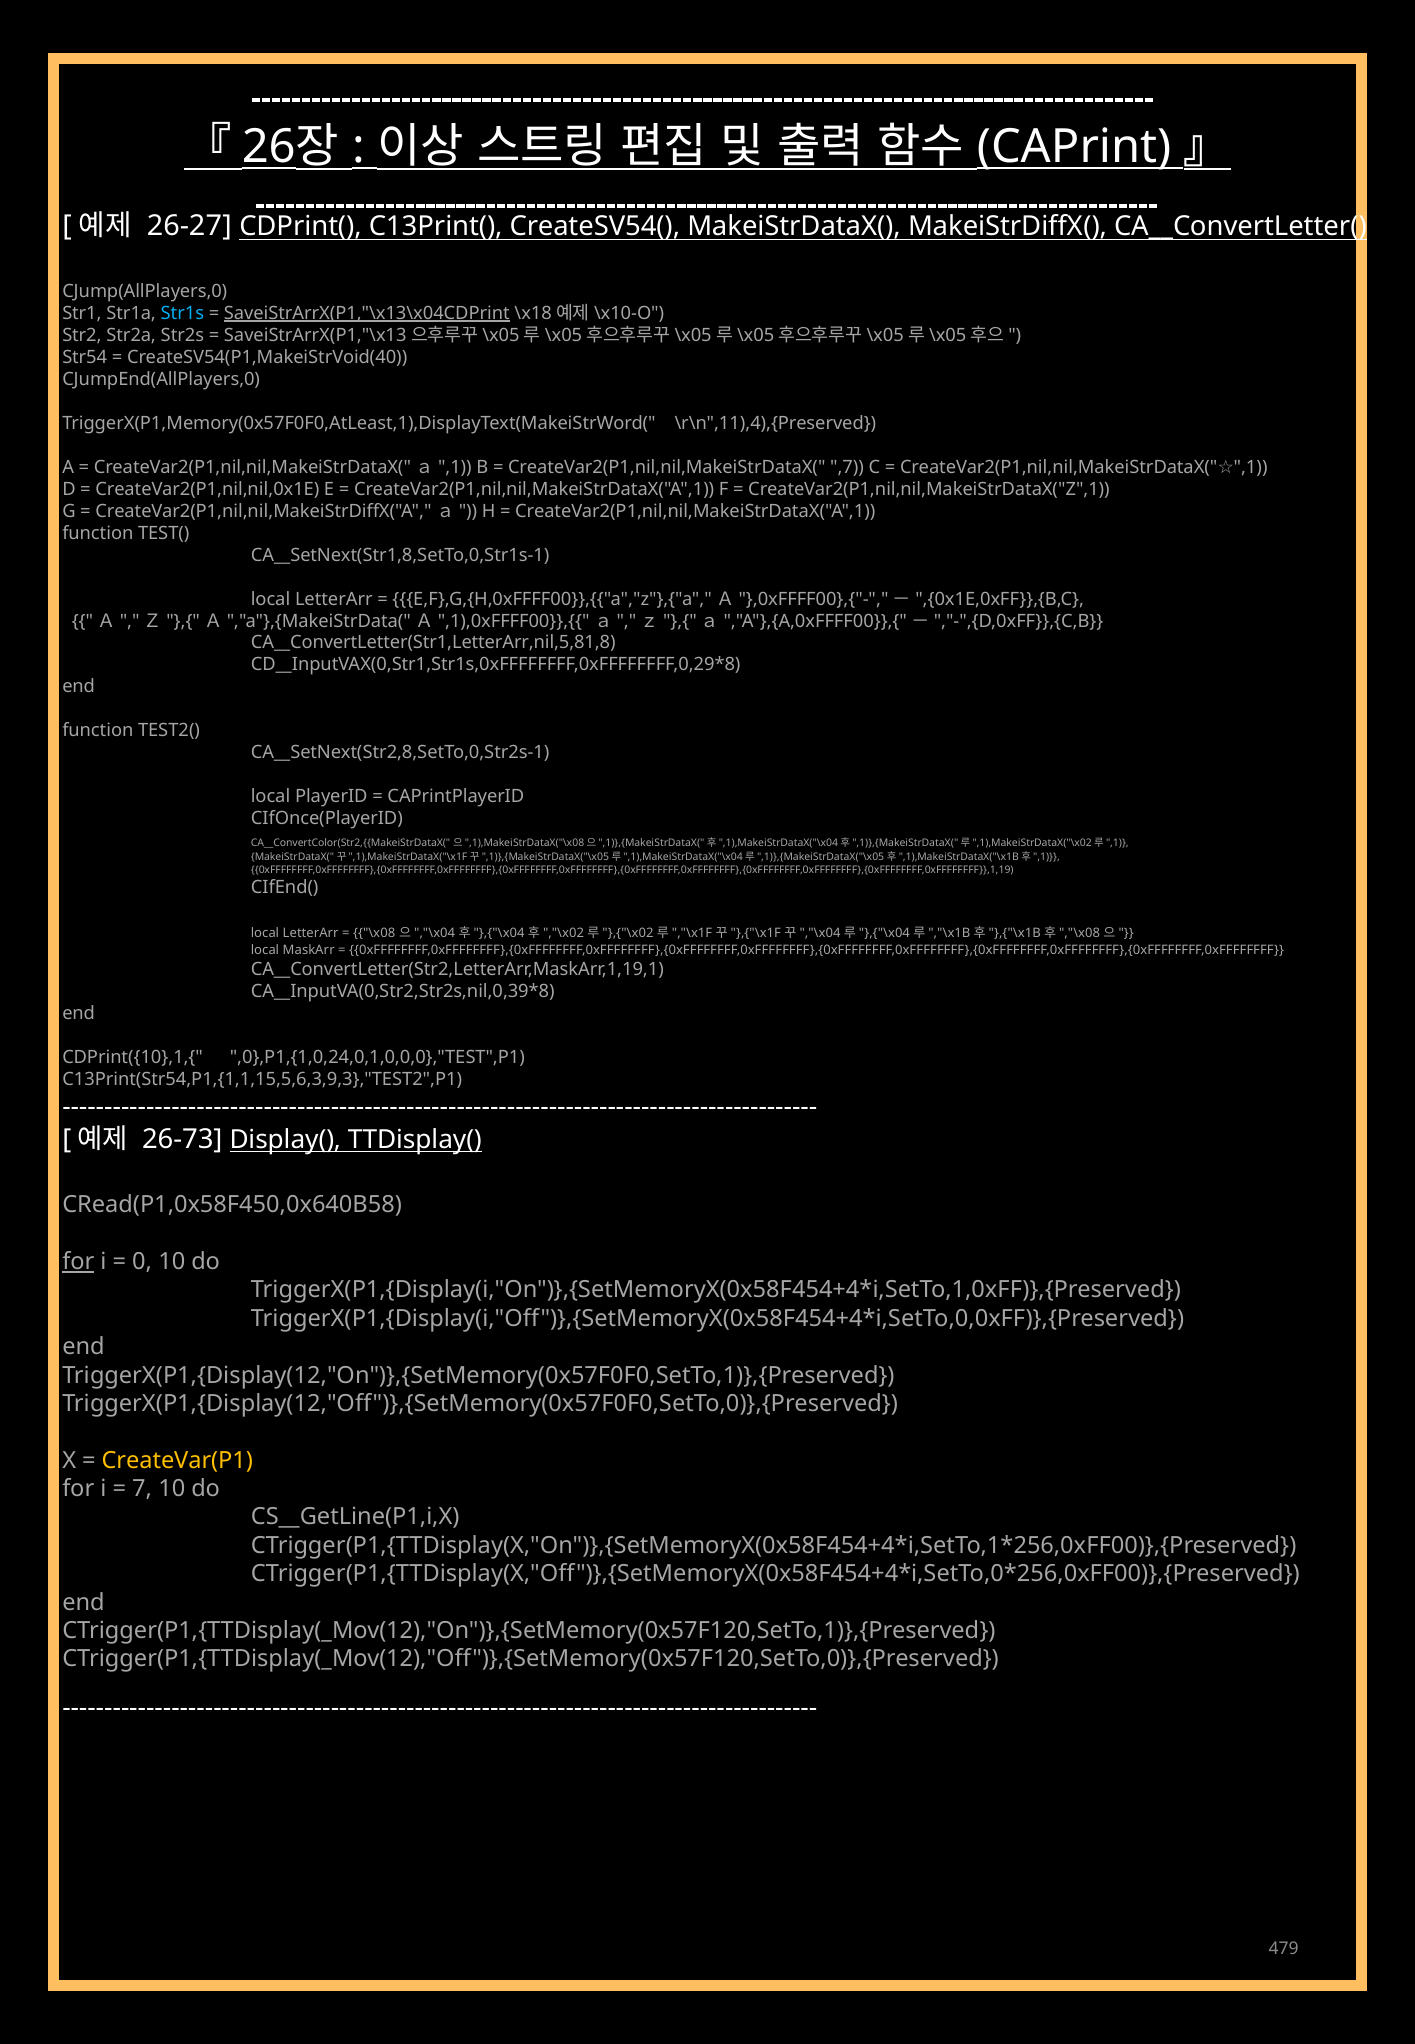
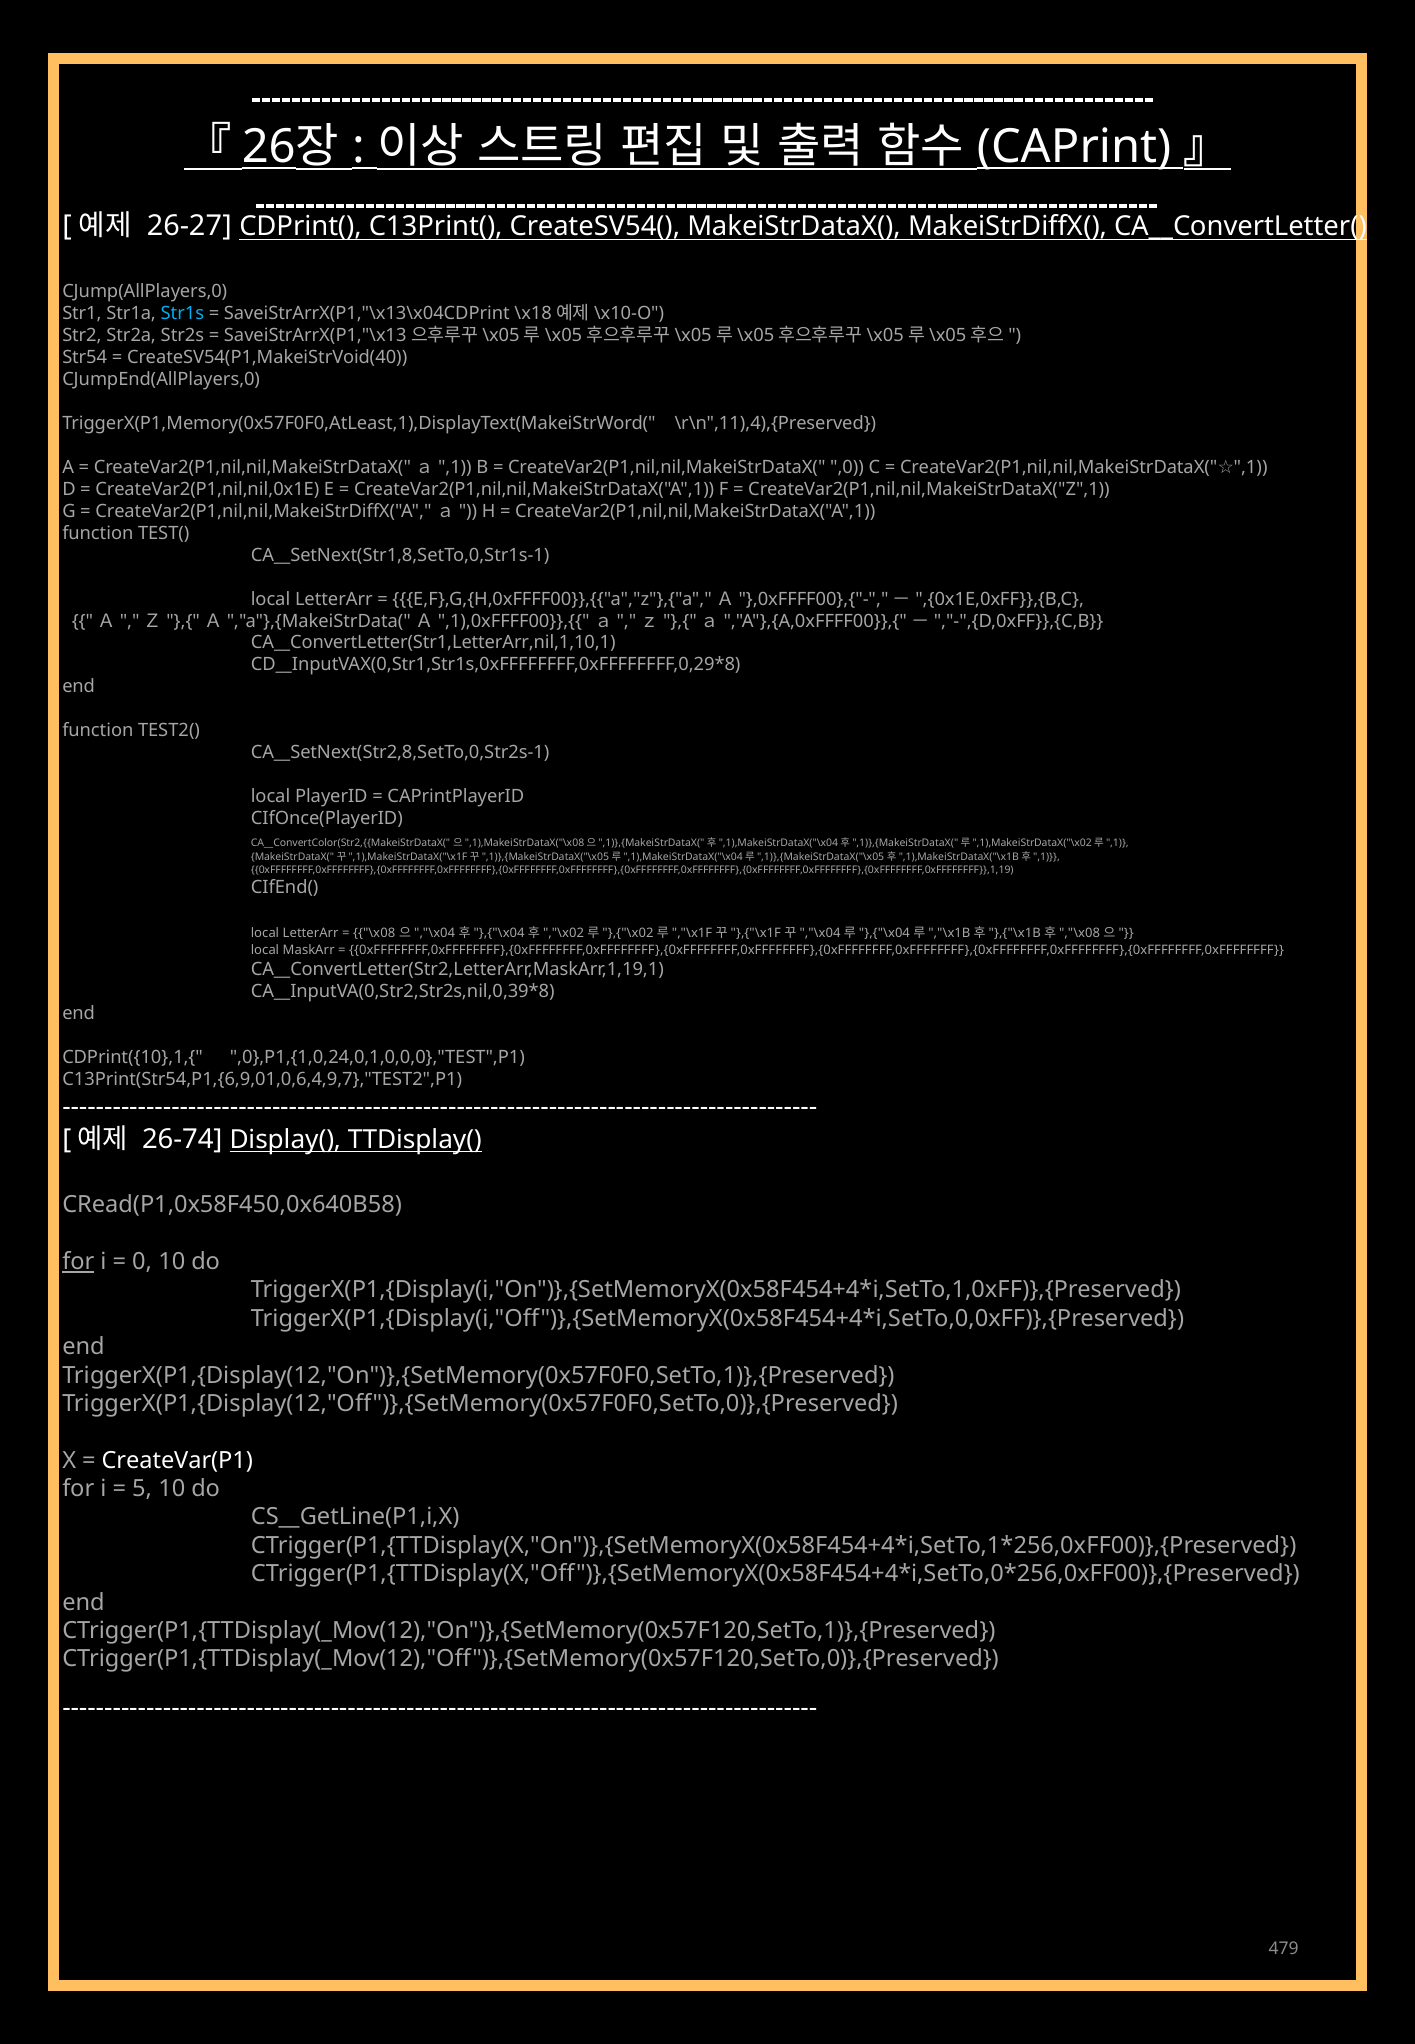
SaveiStrArrX(P1,"\x13\x04CDPrint underline: present -> none
,7: ,7 -> ,0
CA__ConvertLetter(Str1,LetterArr,nil,5,81,8: CA__ConvertLetter(Str1,LetterArr,nil,5,81,8 -> CA__ConvertLetter(Str1,LetterArr,nil,1,10,1
C13Print(Str54,P1,{1,1,15,5,6,3,9,3},"TEST2",P1: C13Print(Str54,P1,{1,1,15,5,6,3,9,3},"TEST2",P1 -> C13Print(Str54,P1,{6,9,01,0,6,4,9,7},"TEST2",P1
26-73: 26-73 -> 26-74
CreateVar(P1 colour: yellow -> white
7: 7 -> 5
